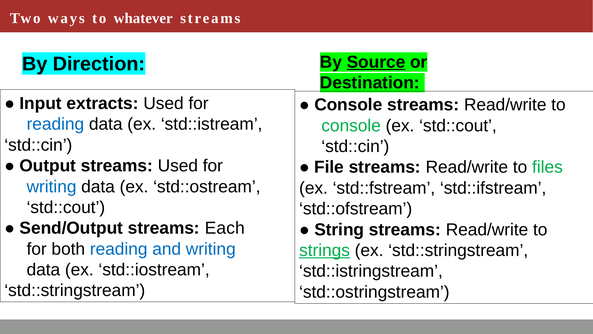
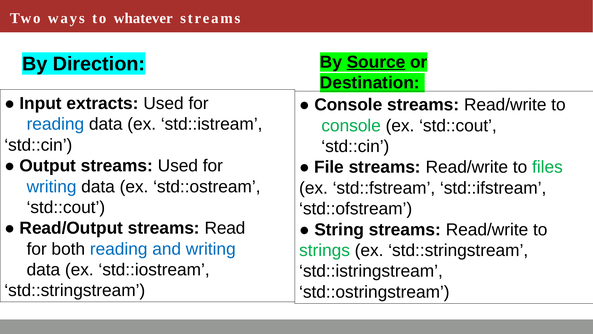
Send/Output: Send/Output -> Read/Output
Each: Each -> Read
strings underline: present -> none
